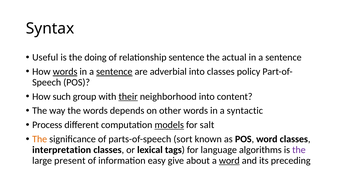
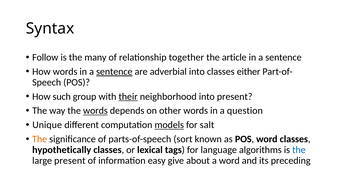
Useful: Useful -> Follow
doing: doing -> many
relationship sentence: sentence -> together
actual: actual -> article
words at (65, 71) underline: present -> none
policy: policy -> either
into content: content -> present
words at (95, 111) underline: none -> present
syntactic: syntactic -> question
Process: Process -> Unique
interpretation: interpretation -> hypothetically
the at (299, 150) colour: purple -> blue
word at (229, 160) underline: present -> none
